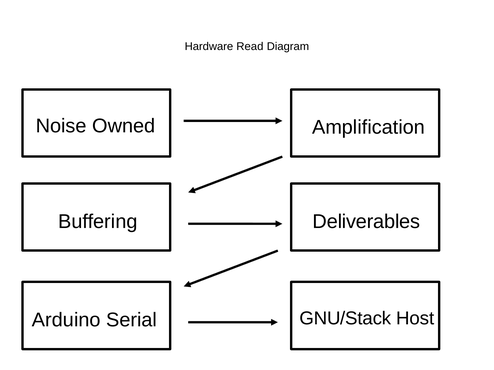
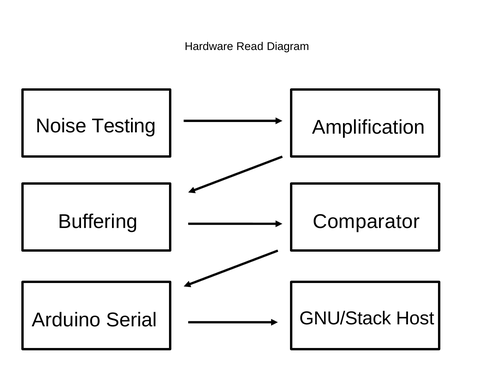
Owned: Owned -> Testing
Deliverables: Deliverables -> Comparator
